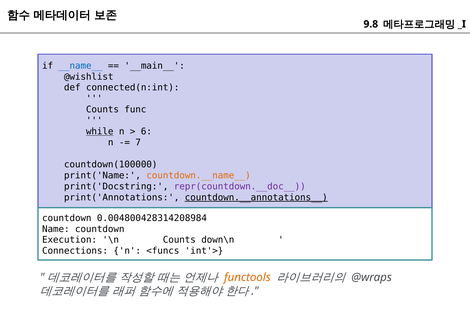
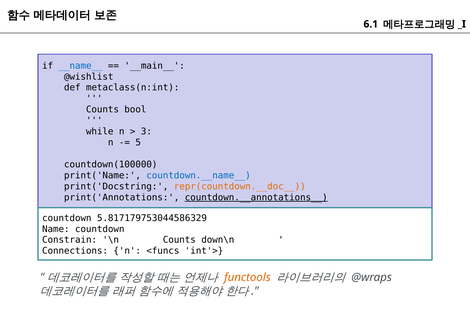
9.8: 9.8 -> 6.1
connected(n:int: connected(n:int -> metaclass(n:int
func: func -> bool
while underline: present -> none
6: 6 -> 3
7: 7 -> 5
countdown.__name__ colour: orange -> blue
repr(countdown.__doc__ colour: purple -> orange
0.004800428314208984: 0.004800428314208984 -> 5.817179753044586329
Execution: Execution -> Constrain
